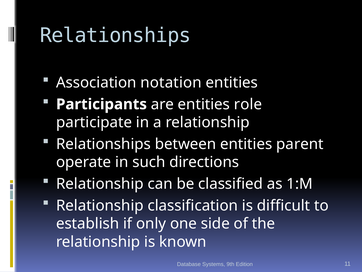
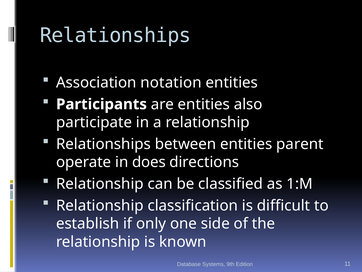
role: role -> also
such: such -> does
